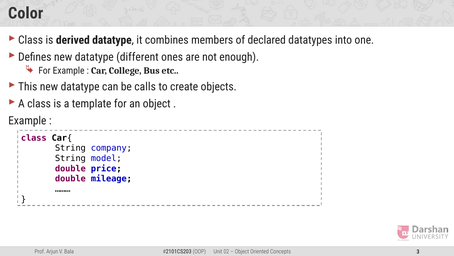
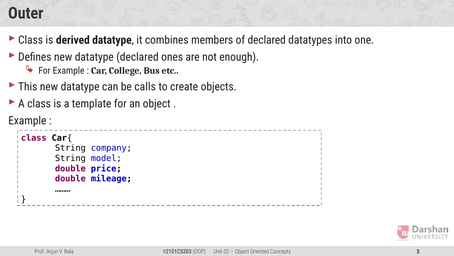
Color: Color -> Outer
datatype different: different -> declared
